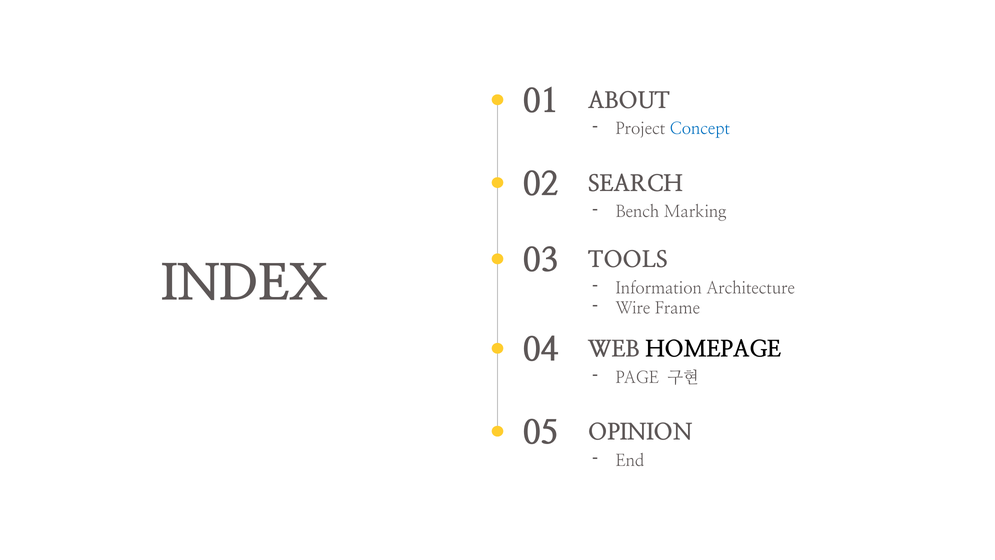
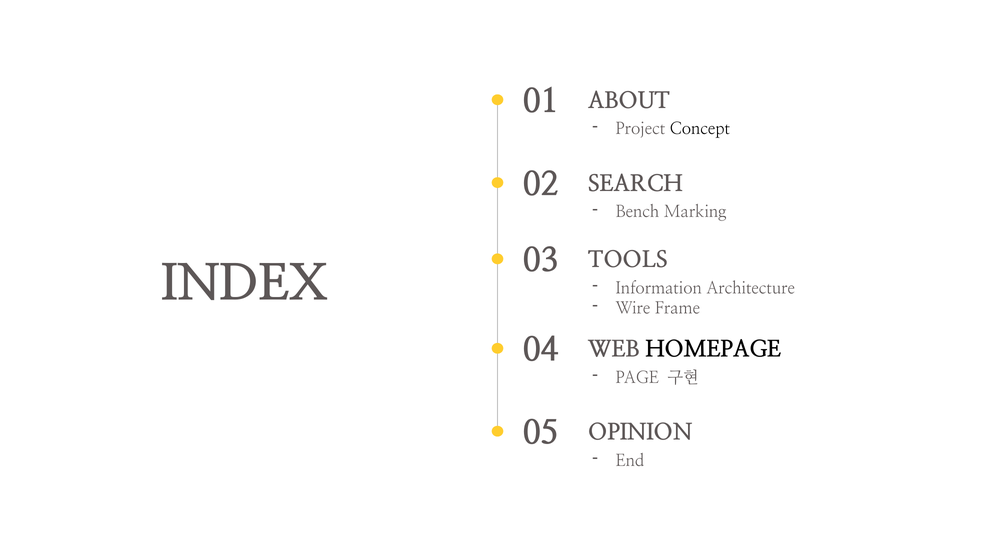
Concept colour: blue -> black
